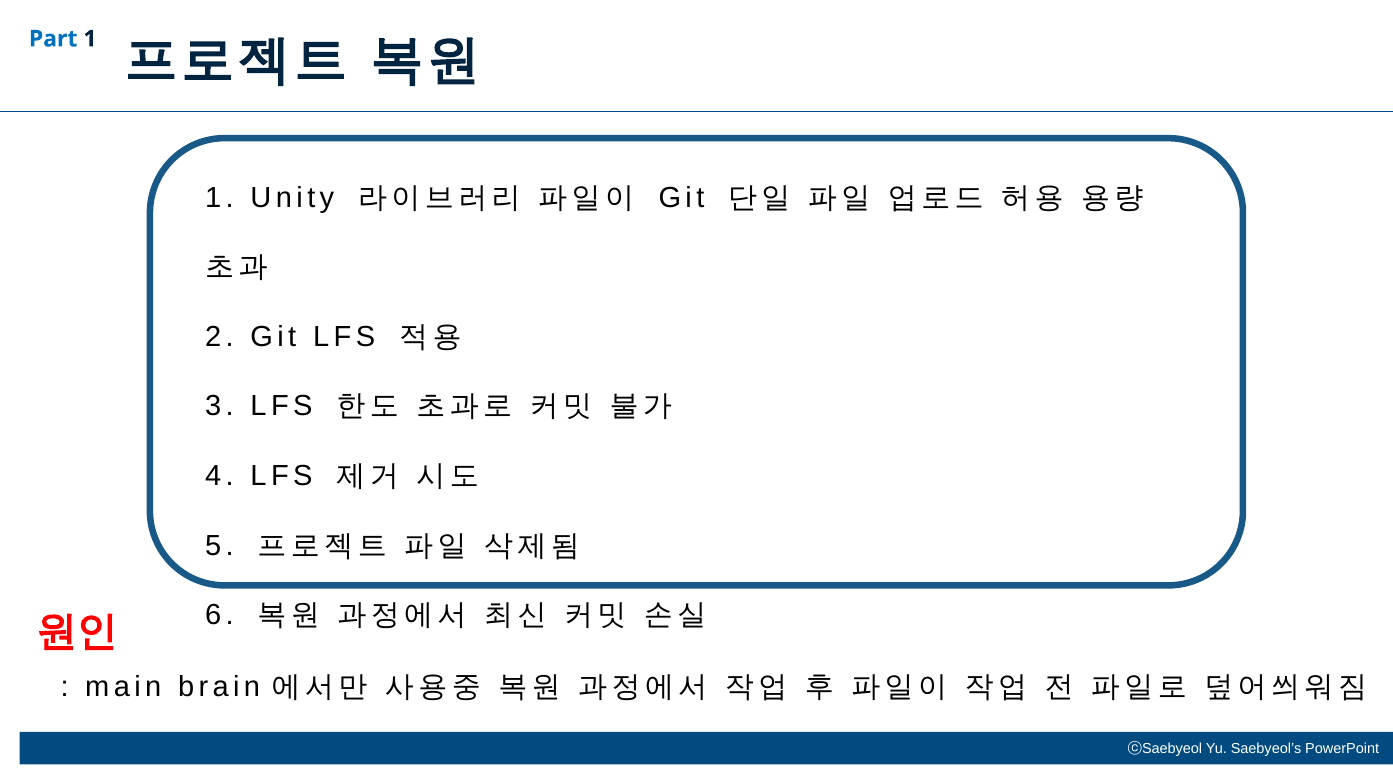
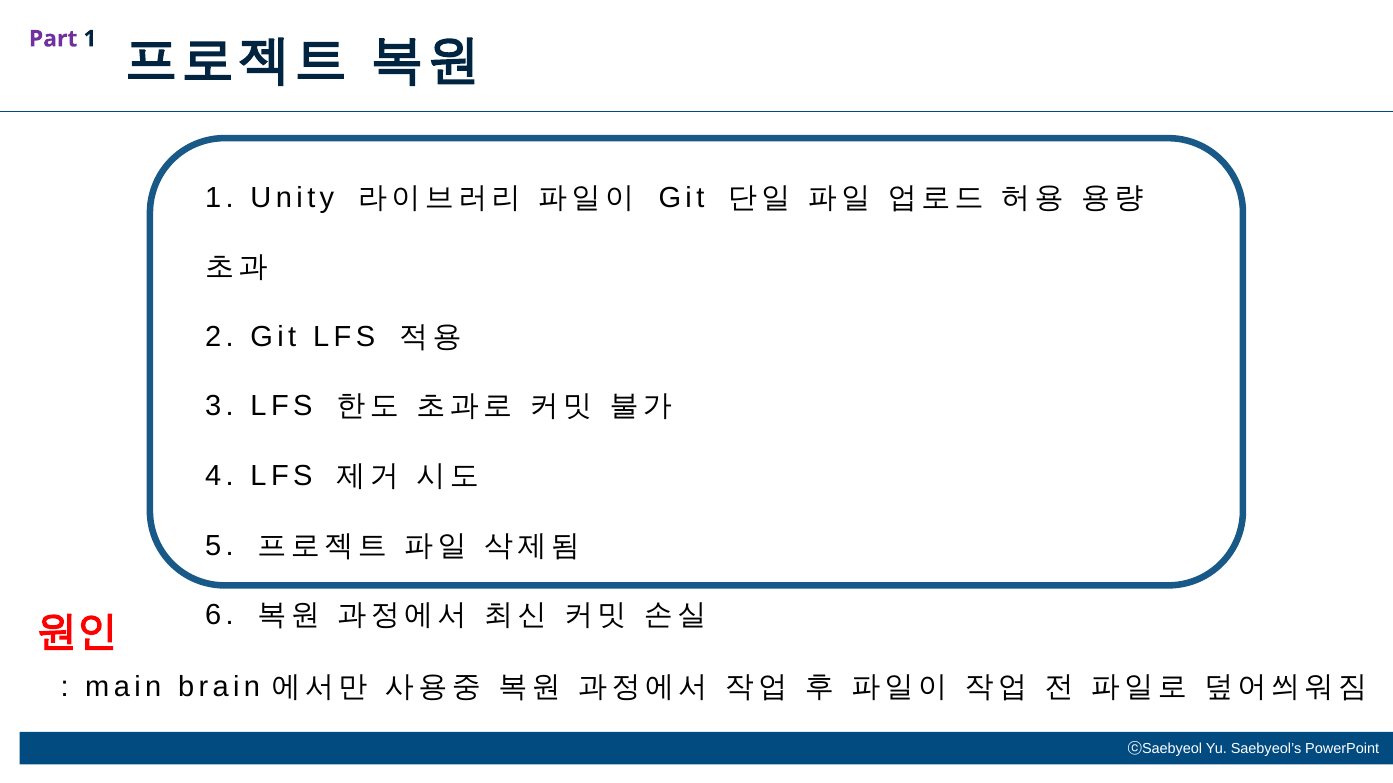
Part colour: blue -> purple
